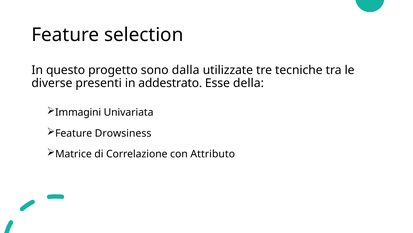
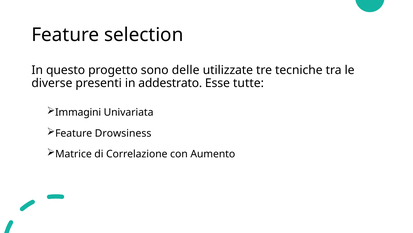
dalla: dalla -> delle
della: della -> tutte
Attributo: Attributo -> Aumento
